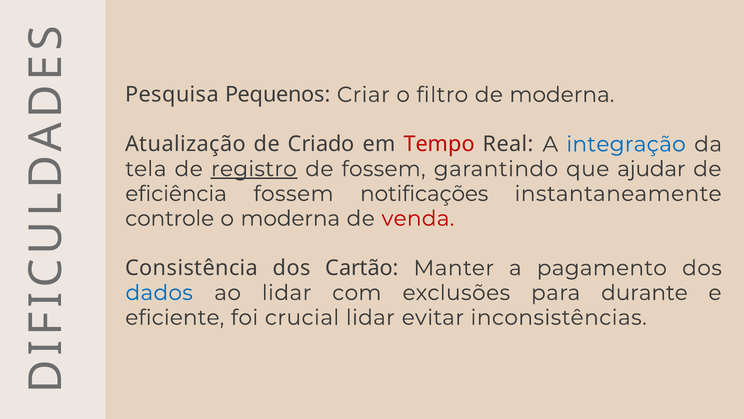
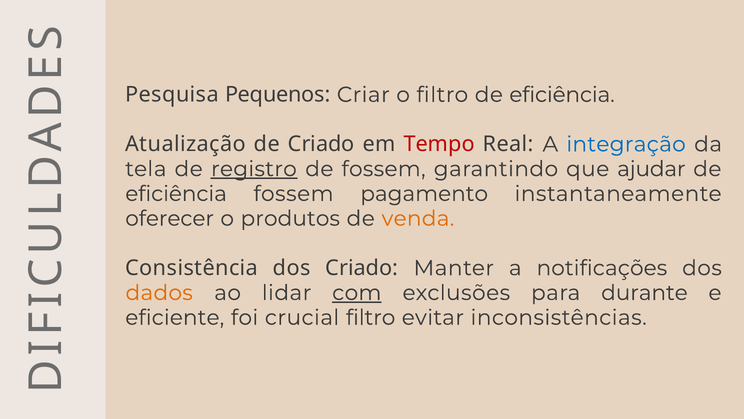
filtro de moderna: moderna -> eficiência
notificações: notificações -> pagamento
controle: controle -> oferecer
o moderna: moderna -> produtos
venda colour: red -> orange
dos Cartão: Cartão -> Criado
pagamento: pagamento -> notificações
dados colour: blue -> orange
com underline: none -> present
crucial lidar: lidar -> filtro
